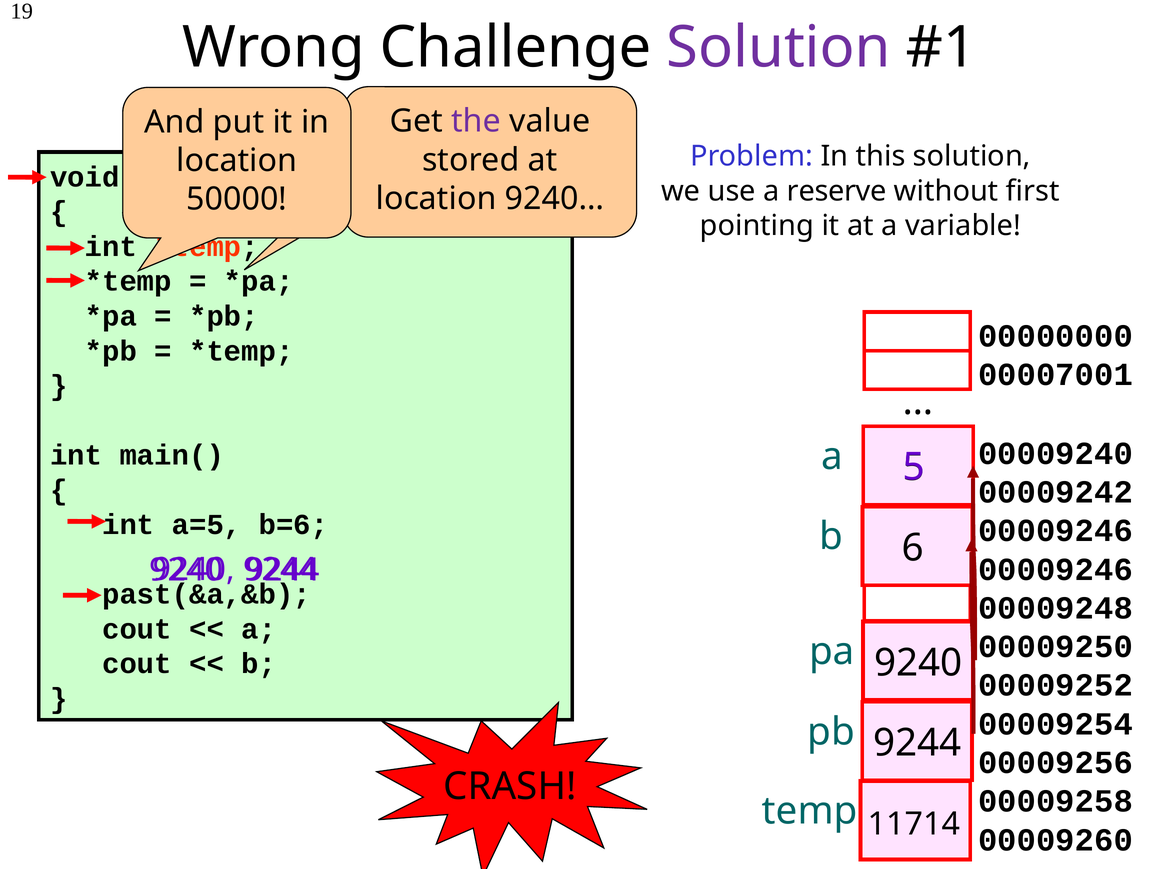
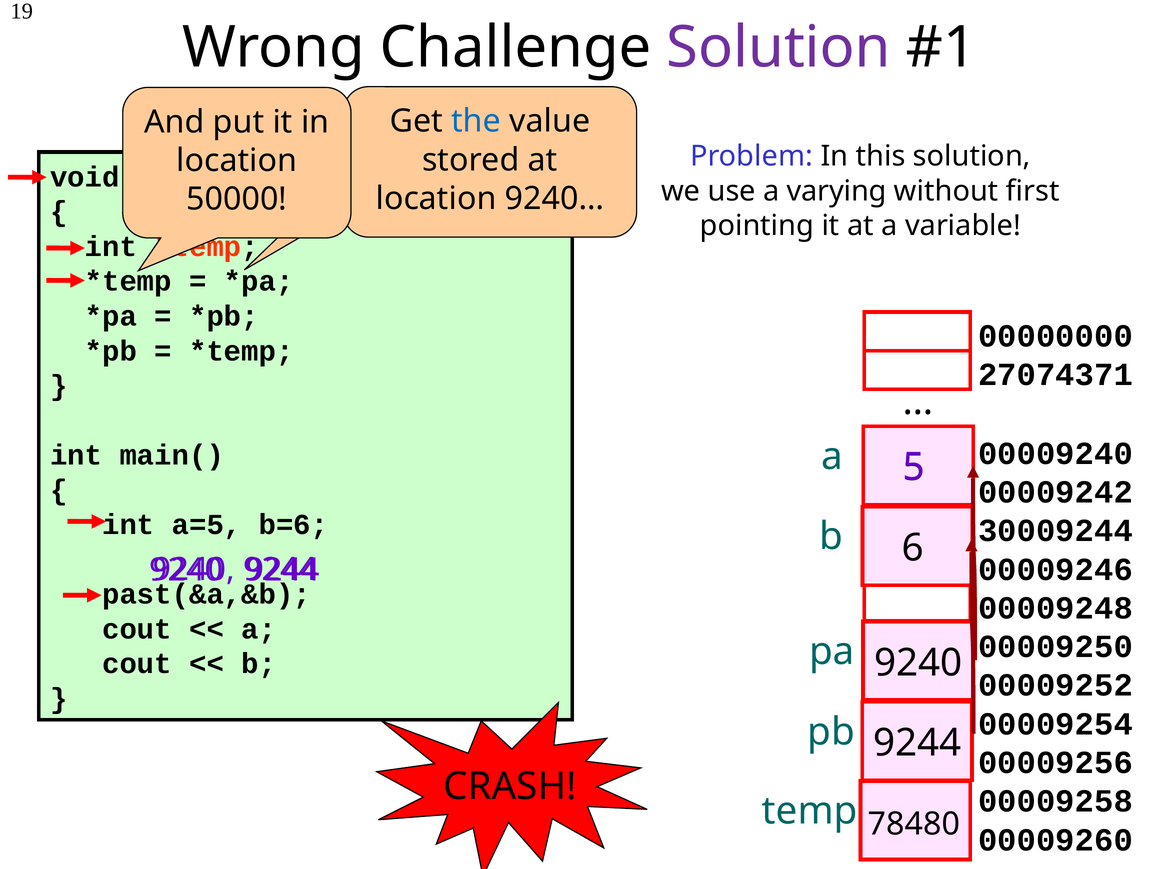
the colour: purple -> blue
reserve: reserve -> varying
00007001: 00007001 -> 27074371
00009246 at (1055, 531): 00009246 -> 30009244
11714: 11714 -> 78480
